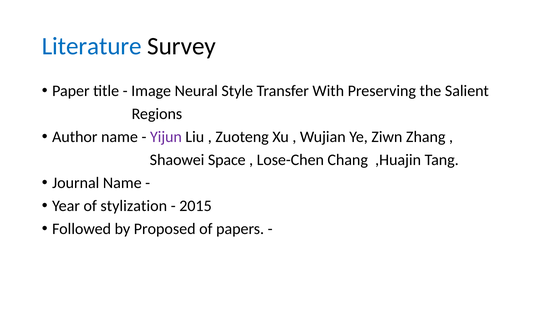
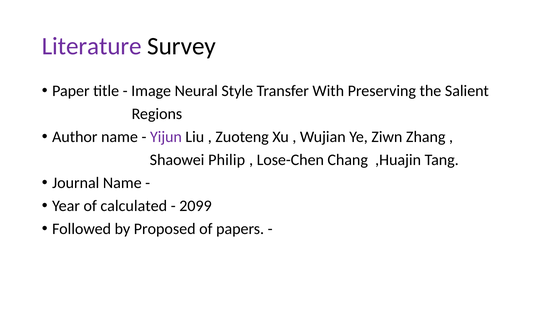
Literature colour: blue -> purple
Space: Space -> Philip
stylization: stylization -> calculated
2015: 2015 -> 2099
